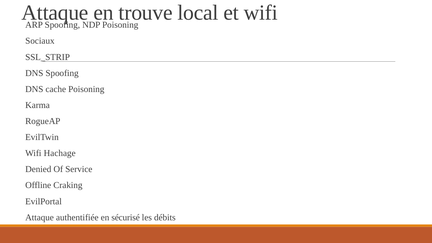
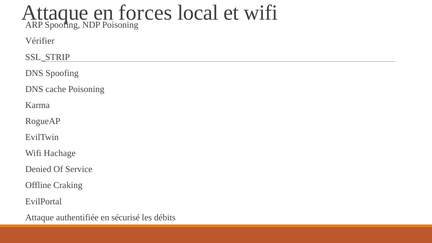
trouve: trouve -> forces
Sociaux: Sociaux -> Vérifier
